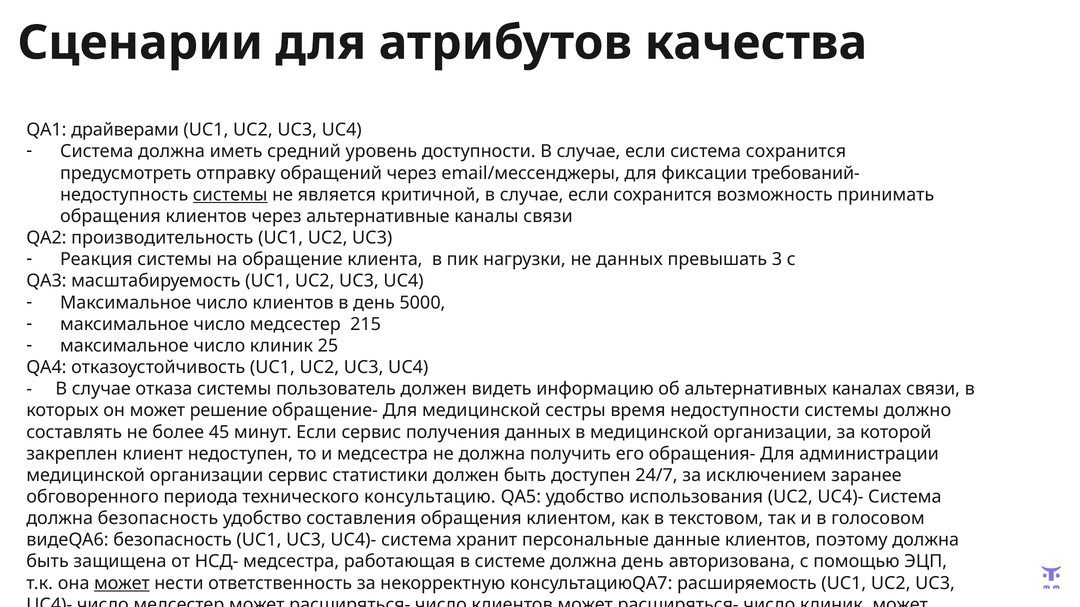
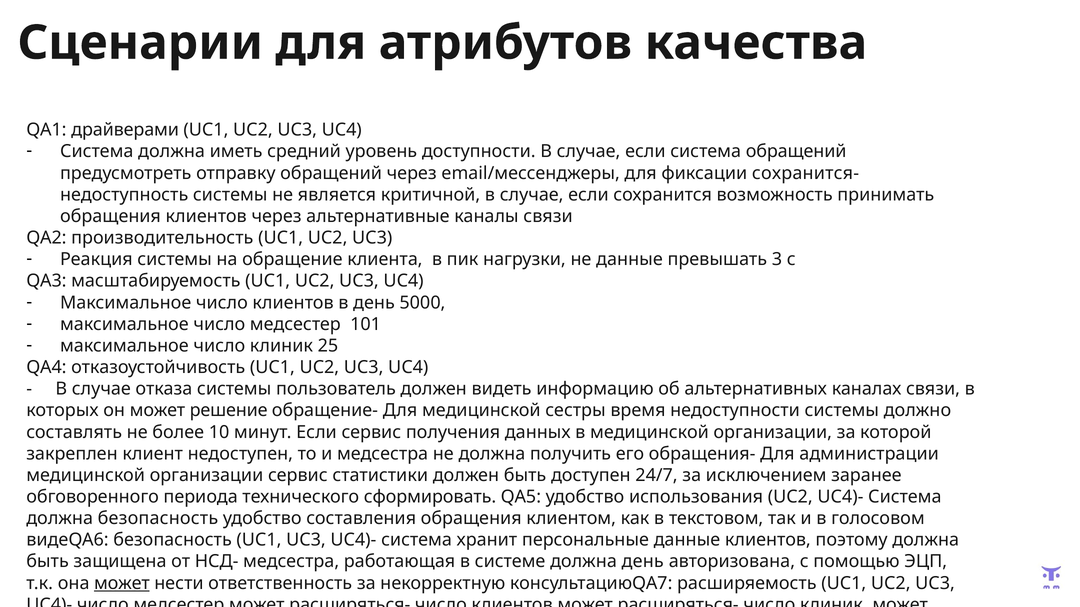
система сохранится: сохранится -> обращений
требований-: требований- -> сохранится-
системы at (230, 195) underline: present -> none
не данных: данных -> данные
215: 215 -> 101
45: 45 -> 10
консультацию: консультацию -> сформировать
